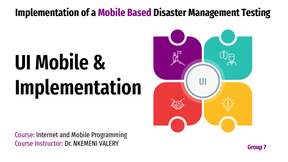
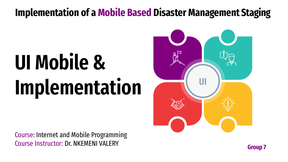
Testing: Testing -> Staging
